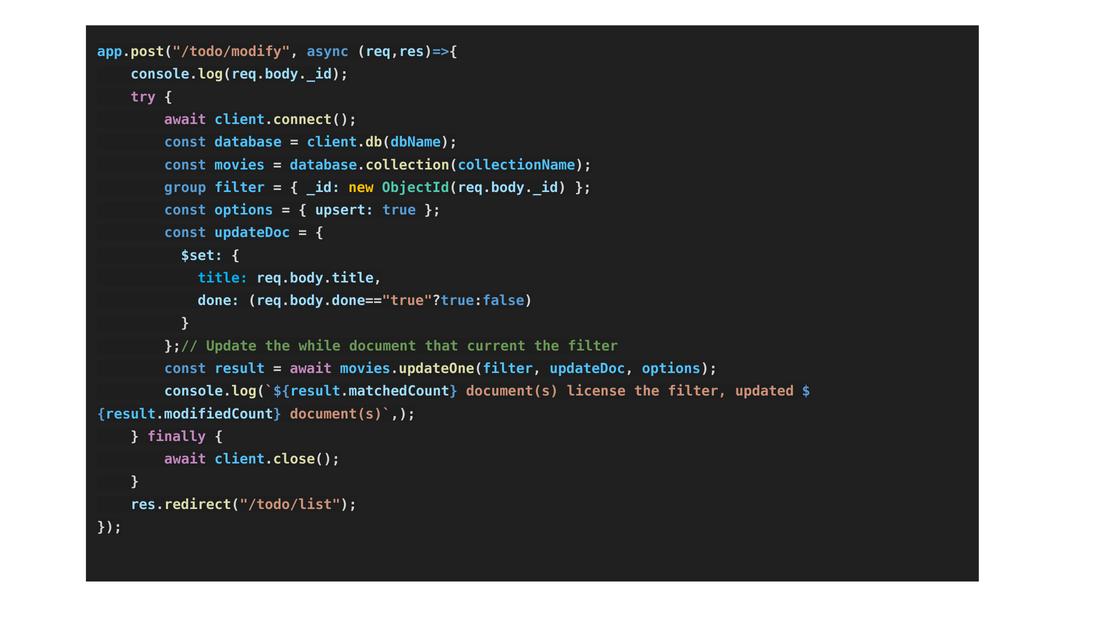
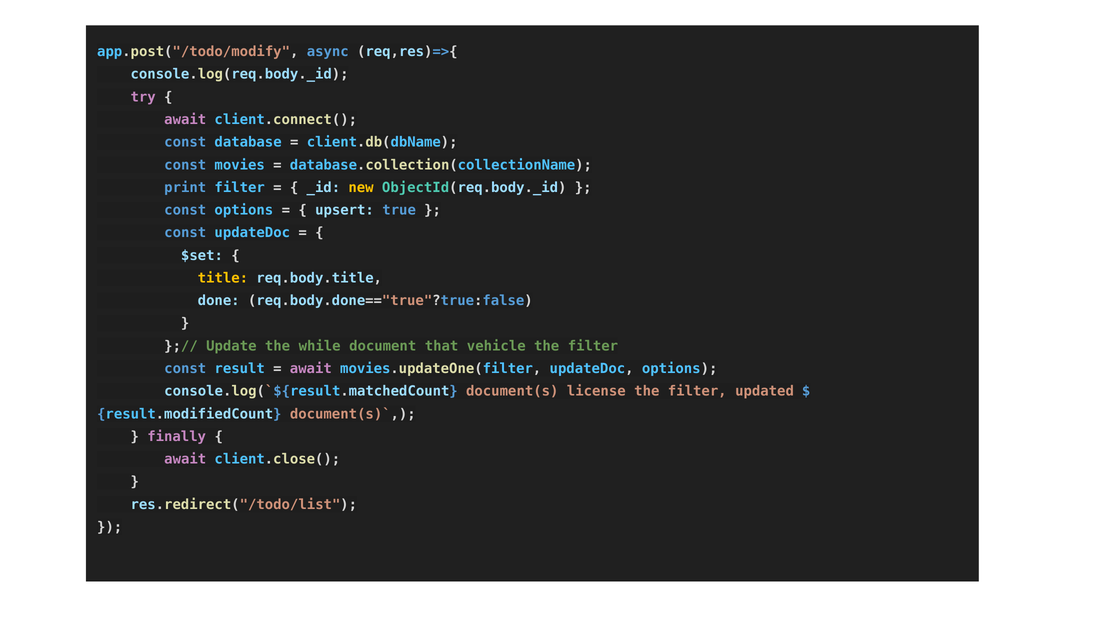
group: group -> print
title colour: light blue -> yellow
current: current -> vehicle
